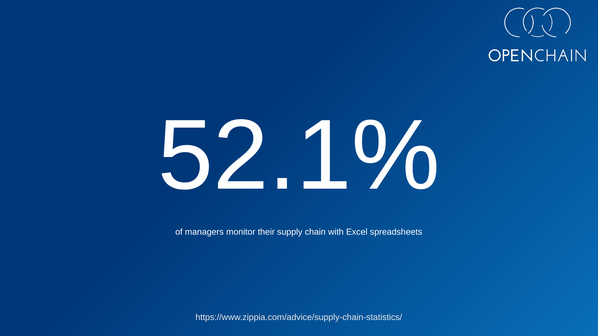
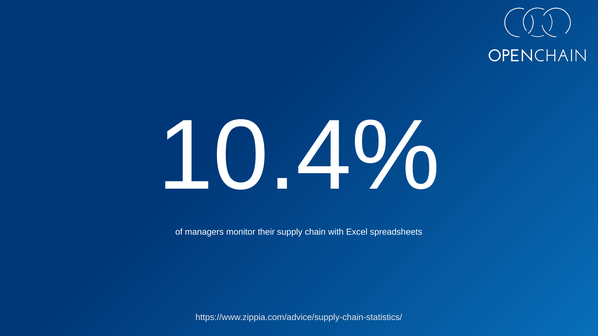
52.1%: 52.1% -> 10.4%
